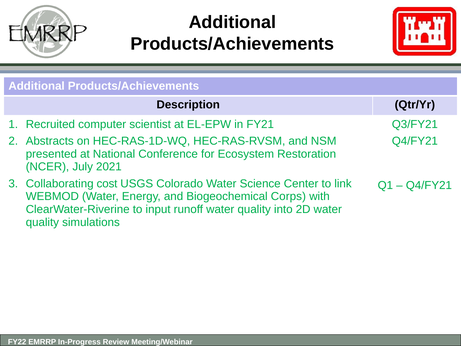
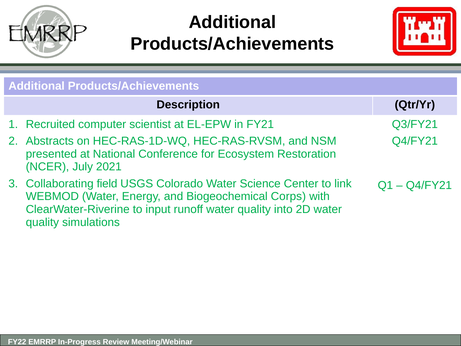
cost: cost -> field
